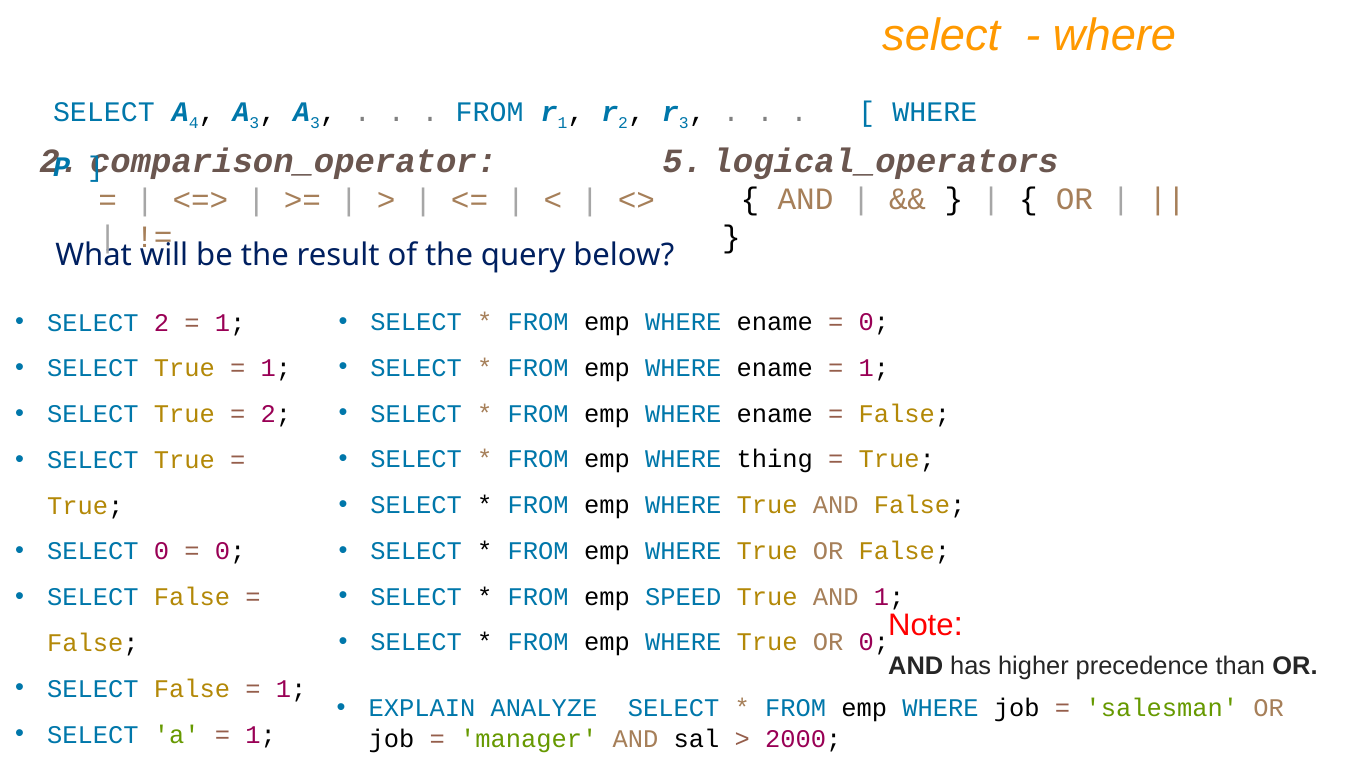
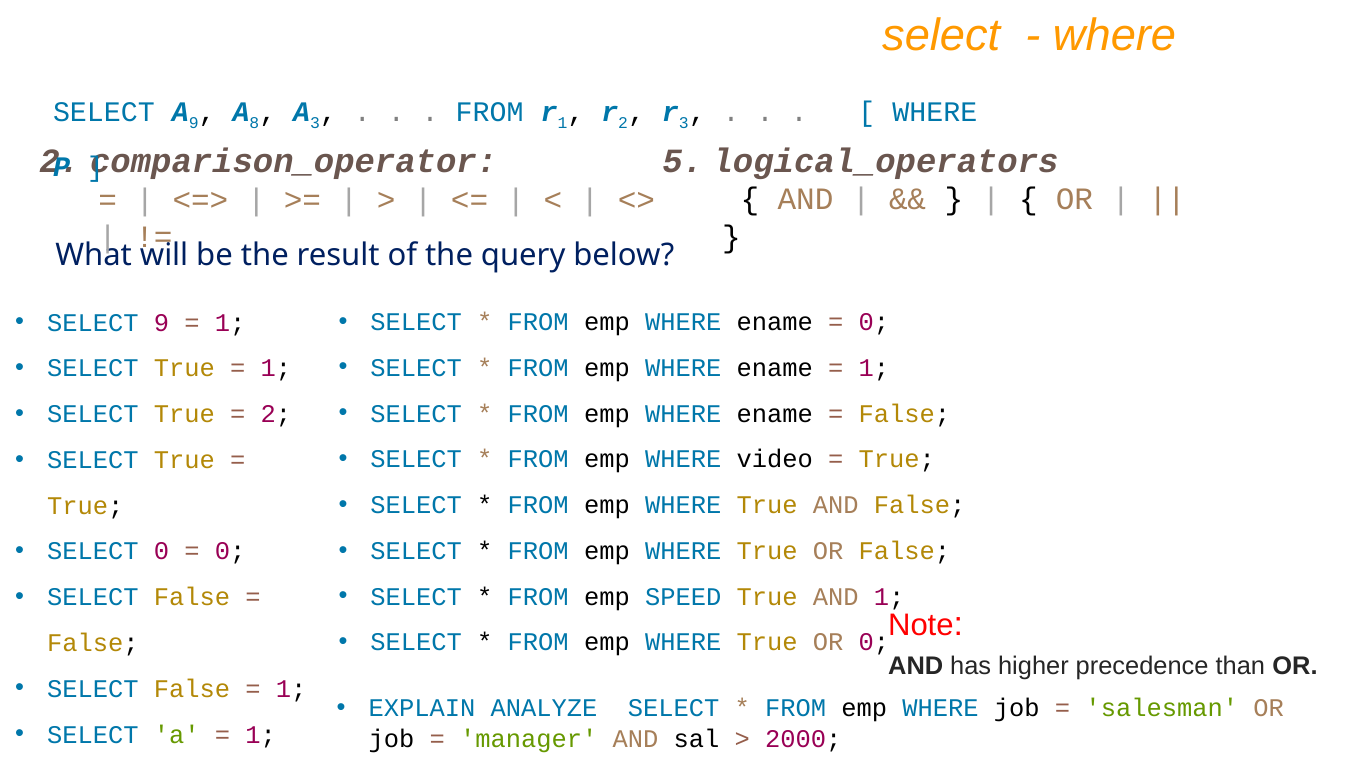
A 4: 4 -> 9
3 at (254, 123): 3 -> 8
SELECT 2: 2 -> 9
thing: thing -> video
